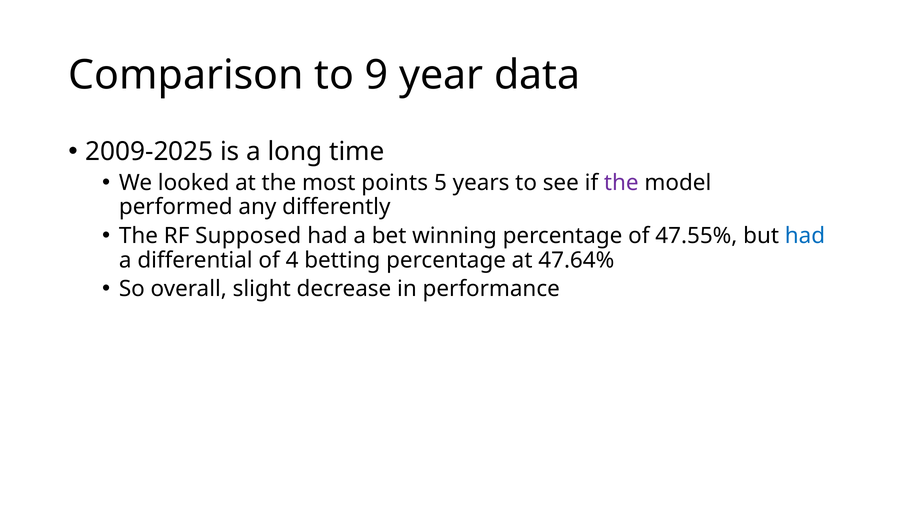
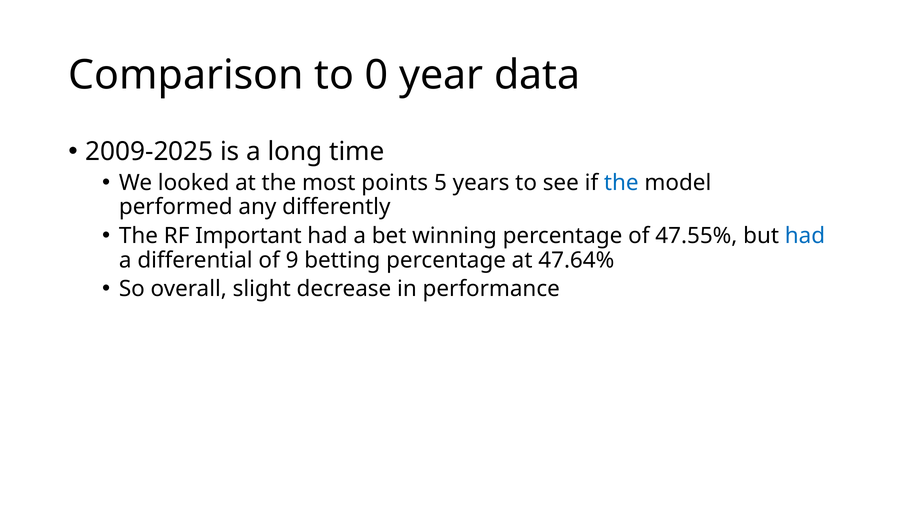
9: 9 -> 0
the at (621, 183) colour: purple -> blue
Supposed: Supposed -> Important
4: 4 -> 9
